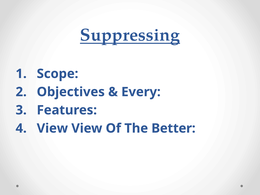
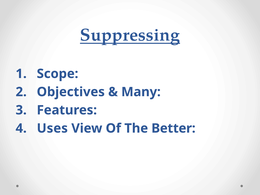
Every: Every -> Many
View at (52, 128): View -> Uses
